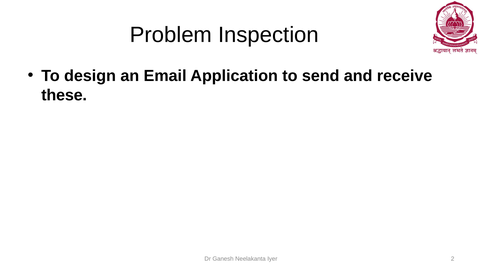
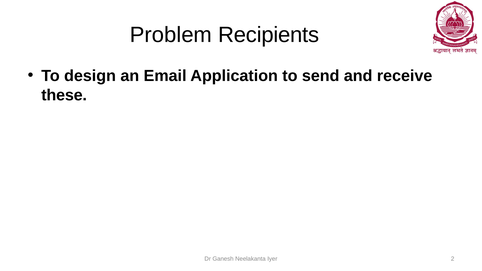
Inspection: Inspection -> Recipients
